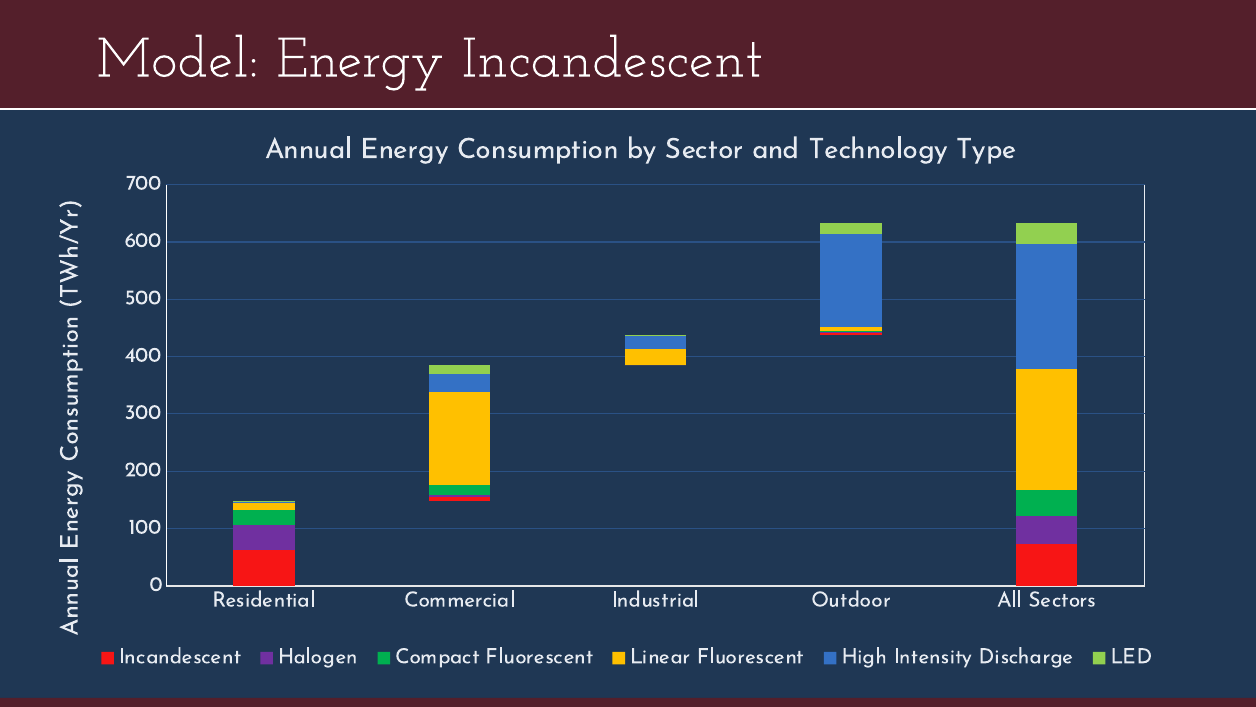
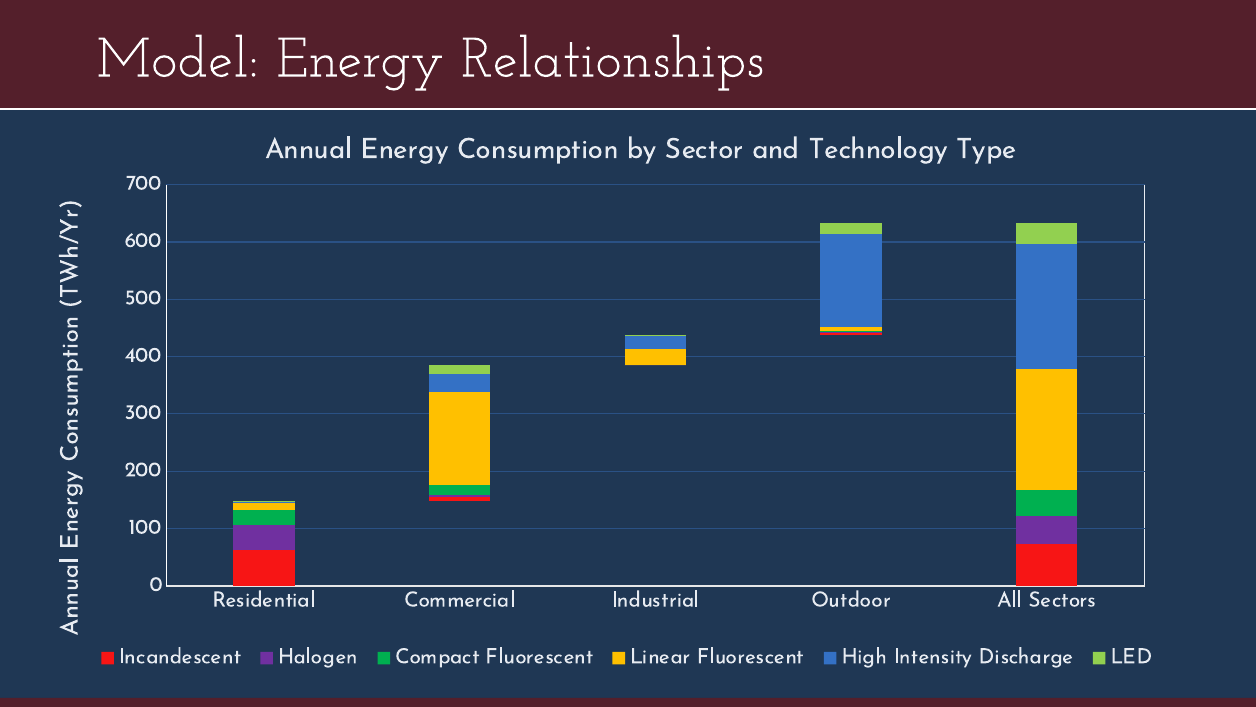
Energy Incandescent: Incandescent -> Relationships
